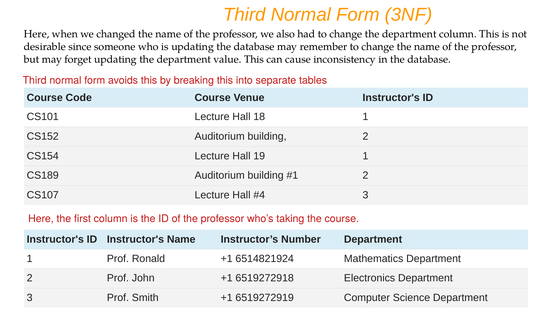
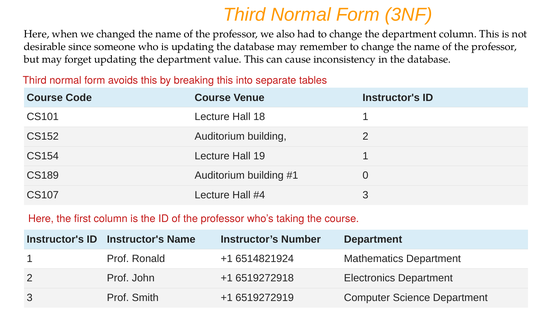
2 at (365, 176): 2 -> 0
